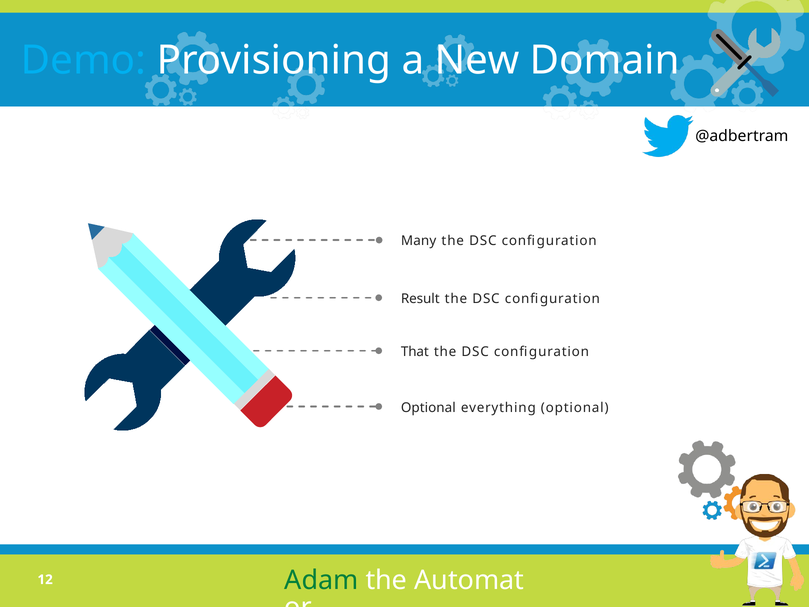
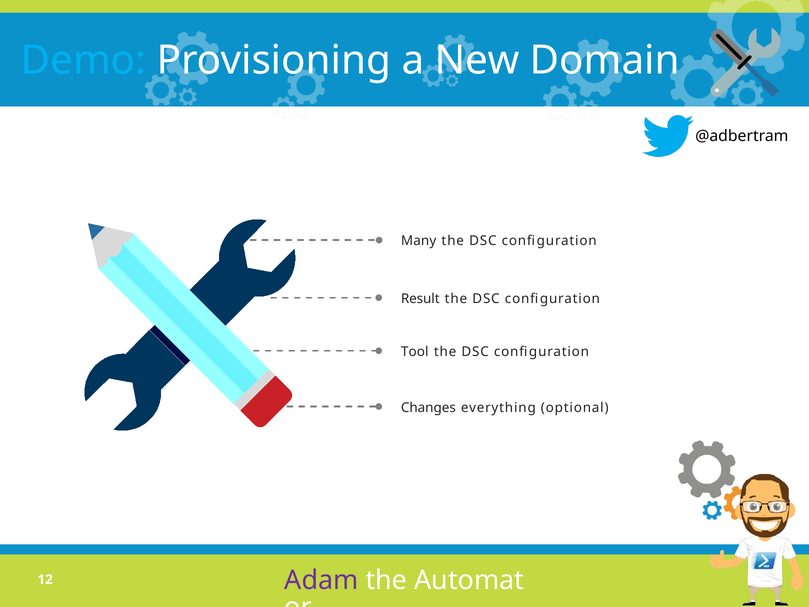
That: That -> Tool
Optional at (428, 408): Optional -> Changes
Adam colour: green -> purple
